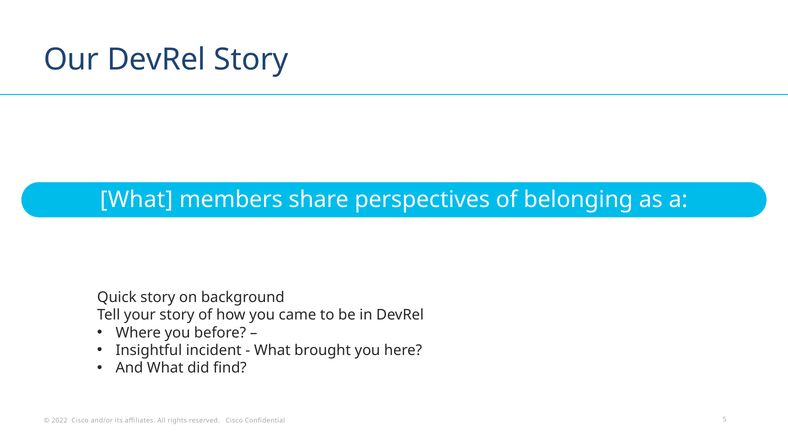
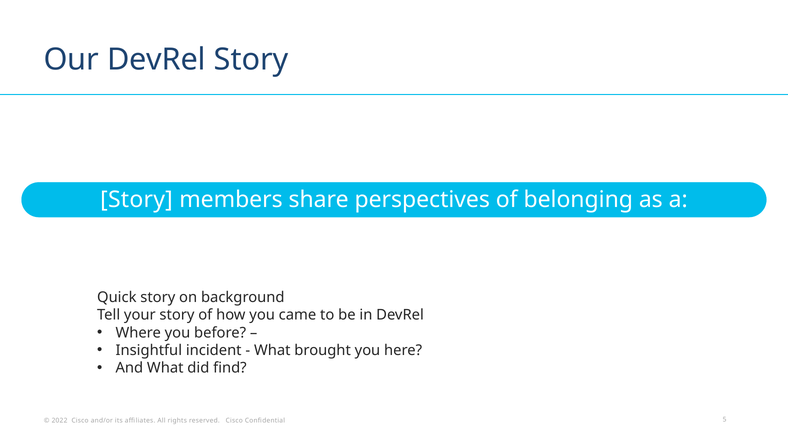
What at (136, 200): What -> Story
